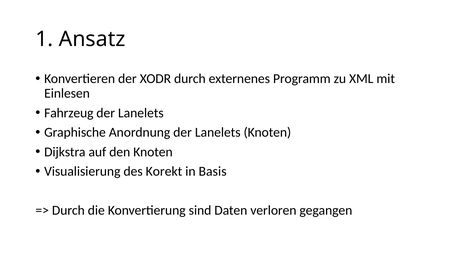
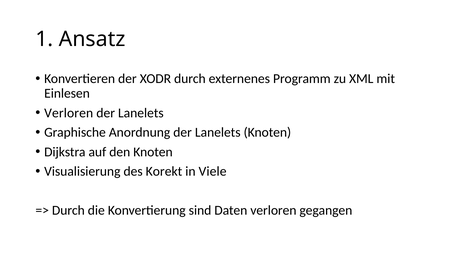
Fahrzeug at (69, 113): Fahrzeug -> Verloren
Basis: Basis -> Viele
